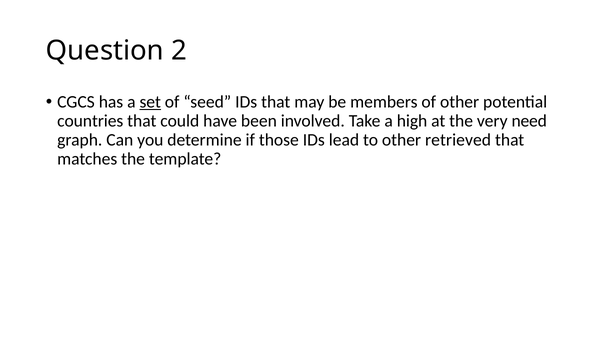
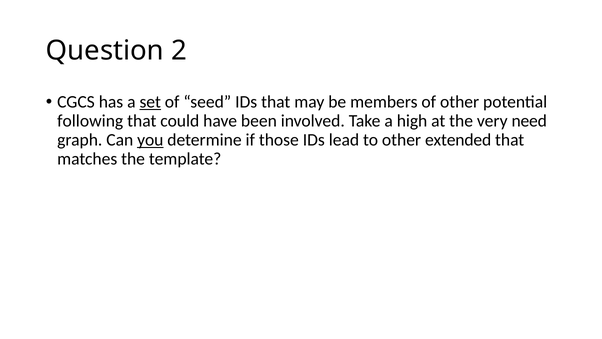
countries: countries -> following
you underline: none -> present
retrieved: retrieved -> extended
